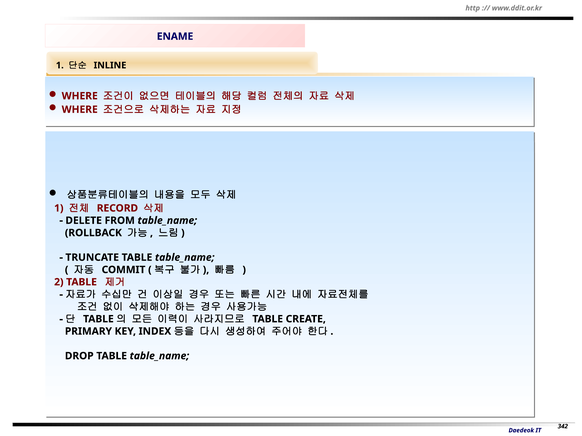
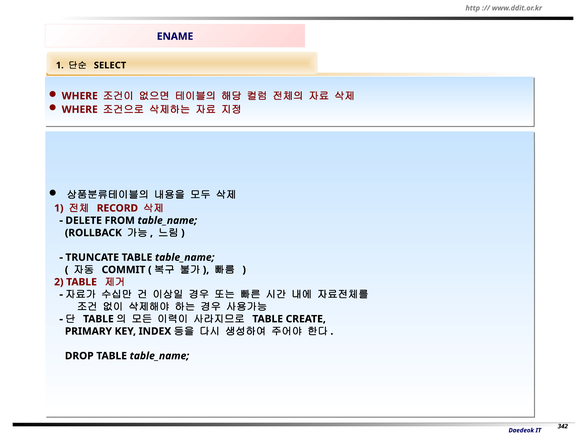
INLINE: INLINE -> SELECT
